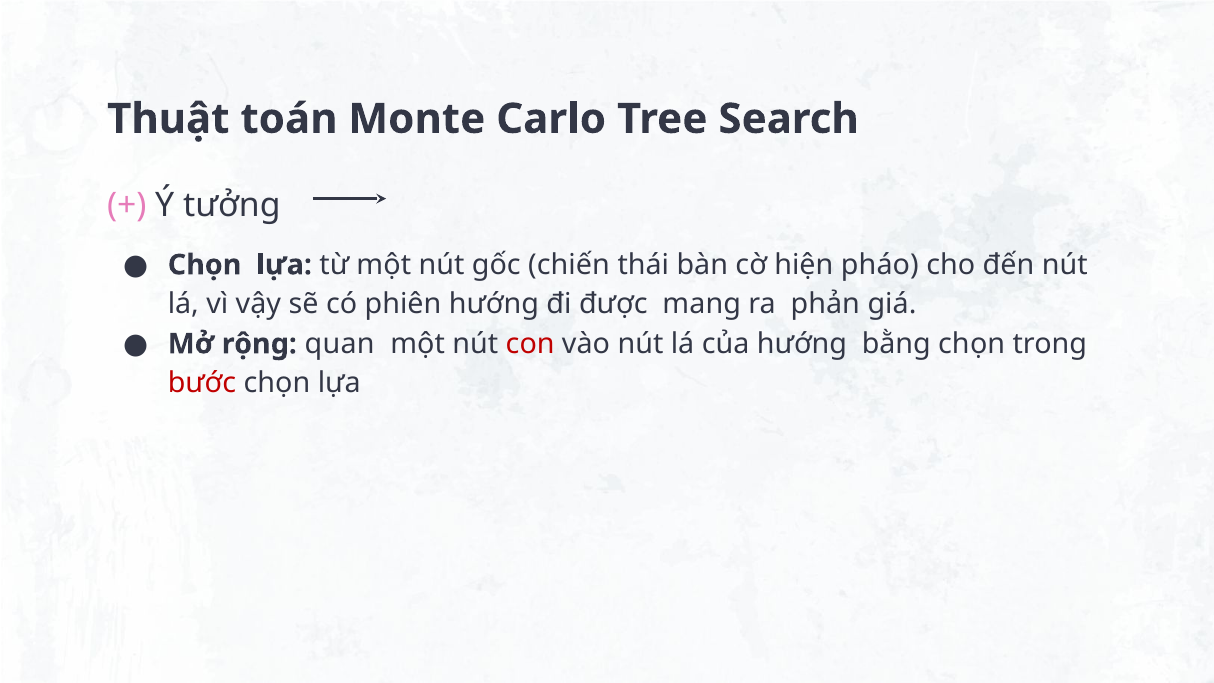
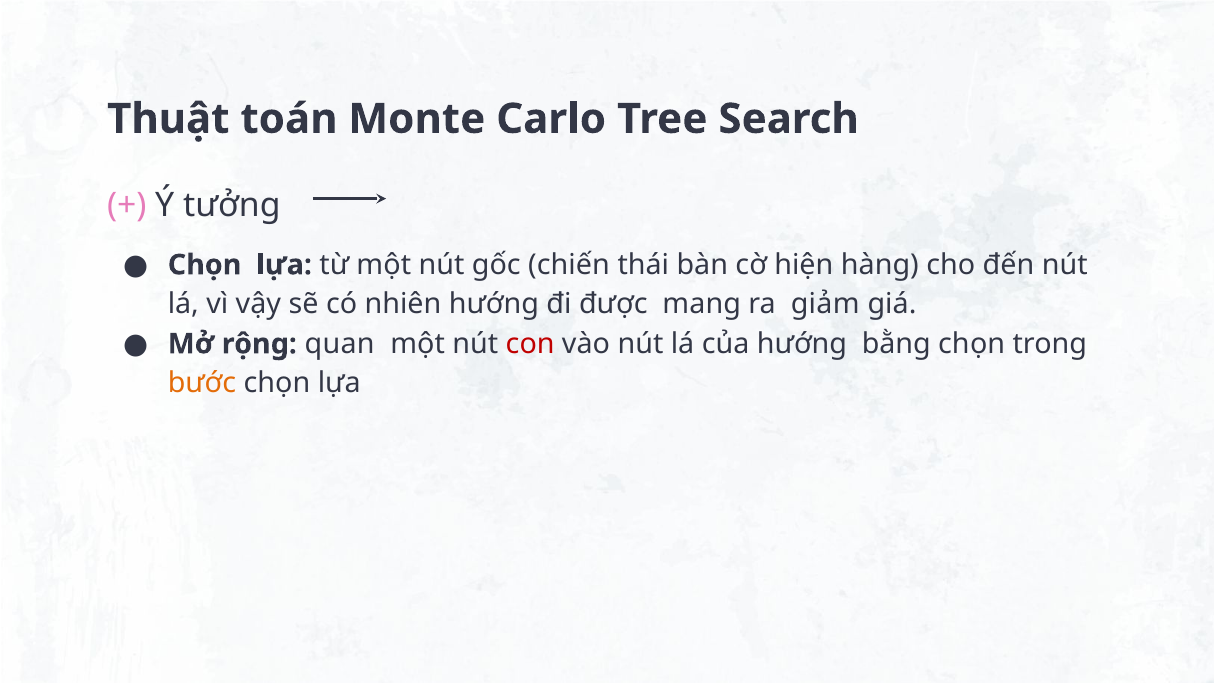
pháo: pháo -> hàng
phiên: phiên -> nhiên
phản: phản -> giảm
bước colour: red -> orange
